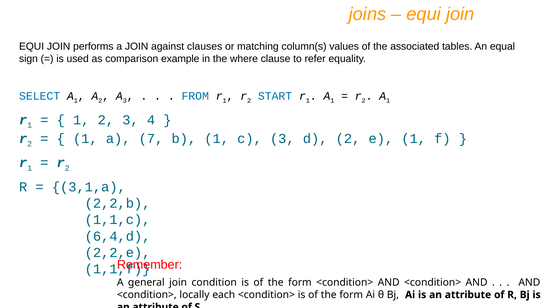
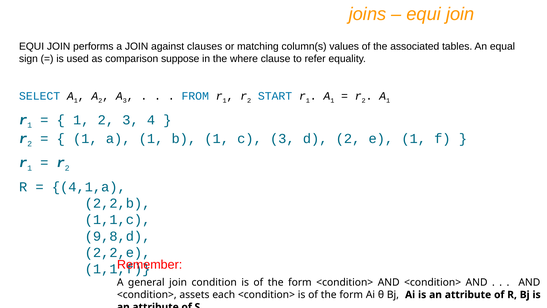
example: example -> suppose
1 a 7: 7 -> 1
3,1,a: 3,1,a -> 4,1,a
6,4,d: 6,4,d -> 9,8,d
locally: locally -> assets
